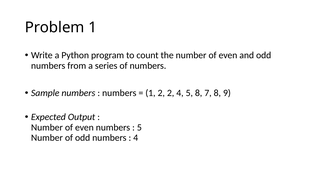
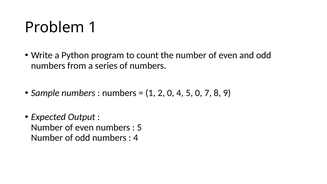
2 2: 2 -> 0
5 8: 8 -> 0
